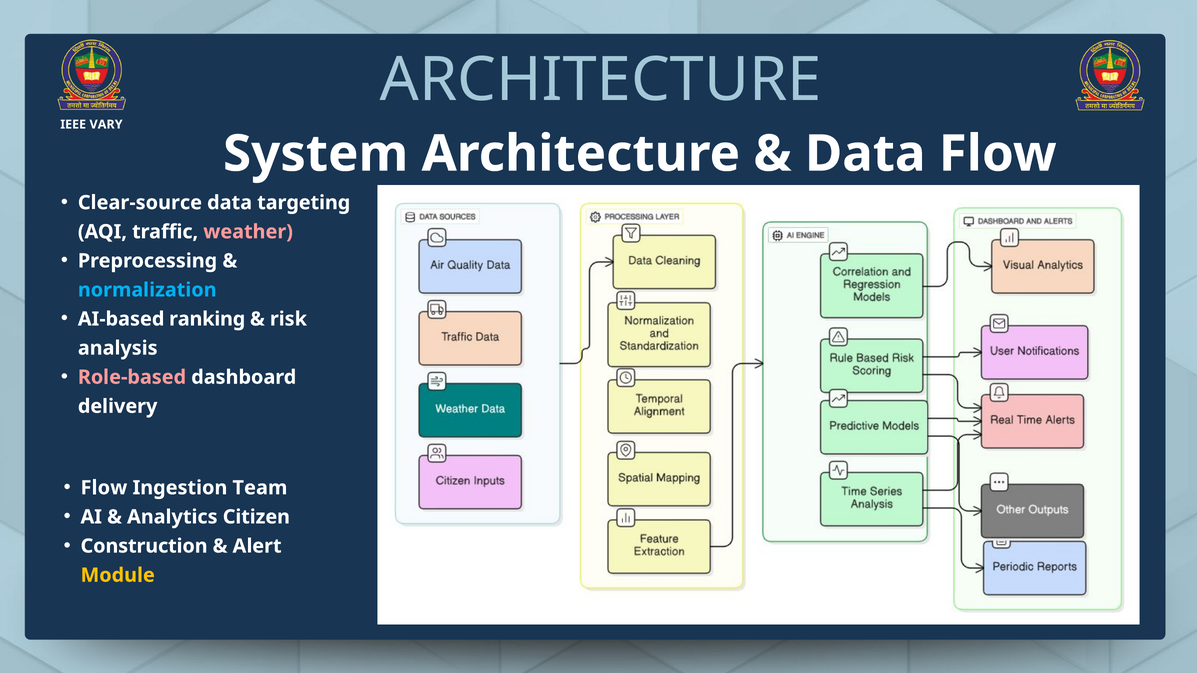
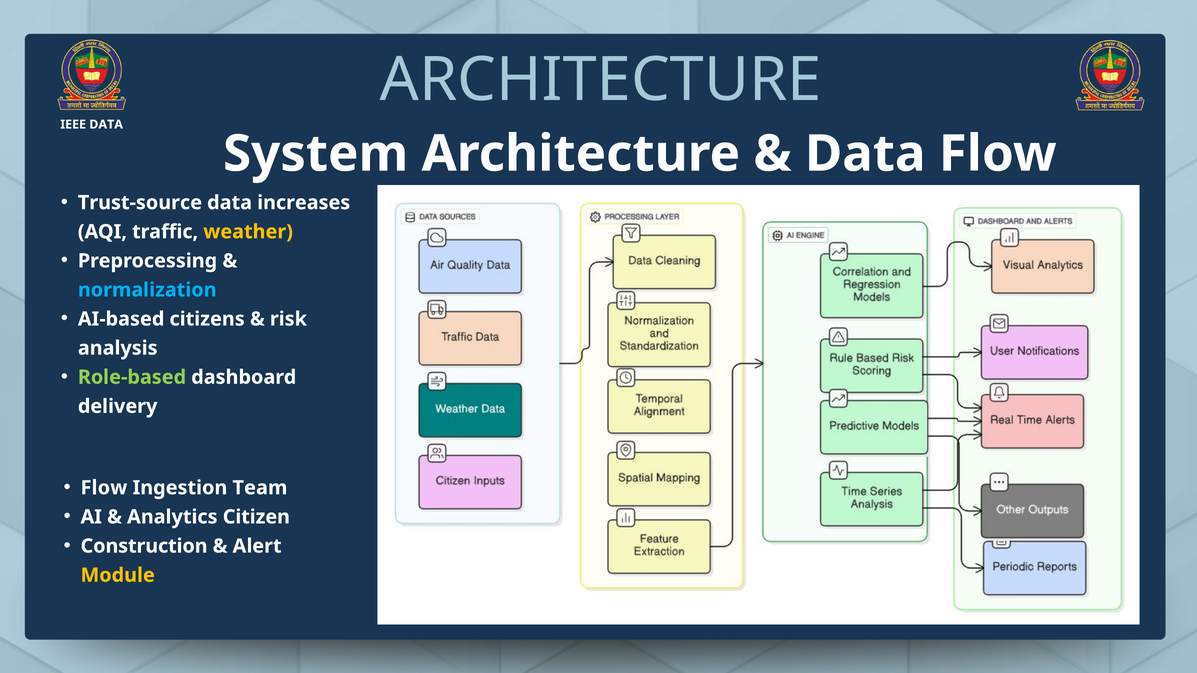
IEEE VARY: VARY -> DATA
Clear-source: Clear-source -> Trust-source
targeting: targeting -> increases
weather colour: pink -> yellow
ranking: ranking -> citizens
Role-based colour: pink -> light green
